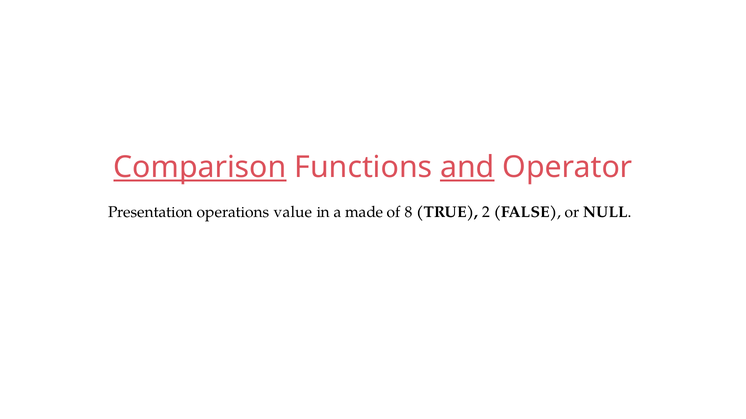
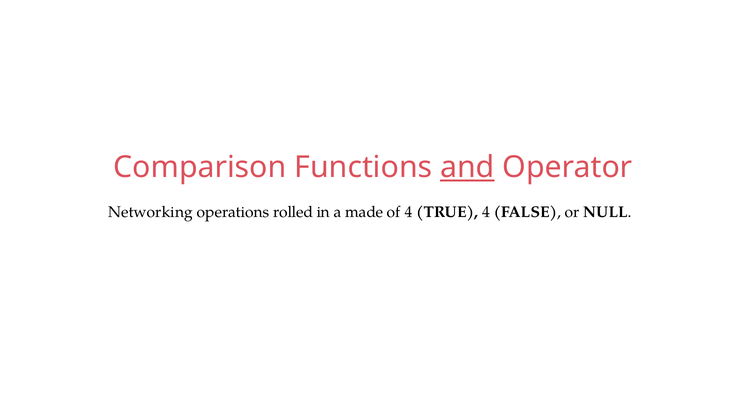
Comparison underline: present -> none
Presentation: Presentation -> Networking
value: value -> rolled
of 8: 8 -> 4
TRUE 2: 2 -> 4
